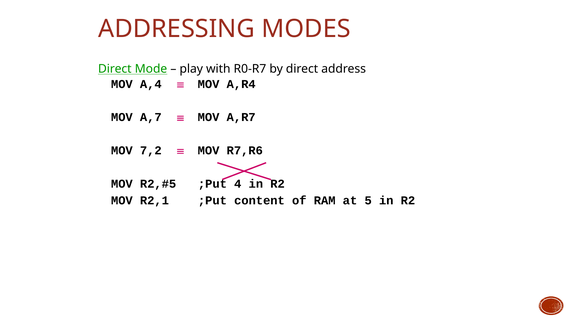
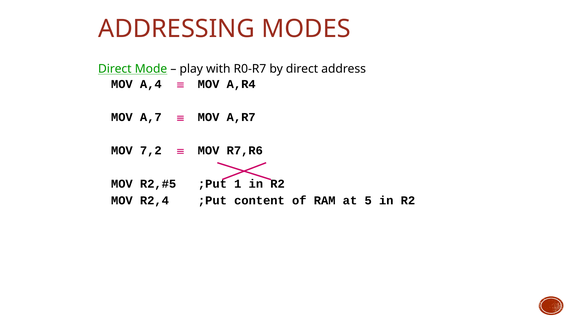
4: 4 -> 1
R2,1: R2,1 -> R2,4
